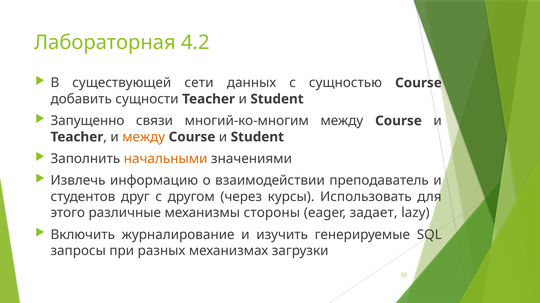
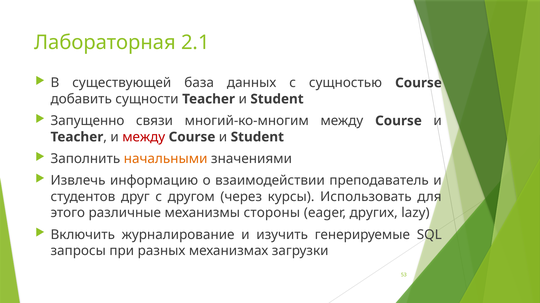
4.2: 4.2 -> 2.1
сети: сети -> база
между at (144, 137) colour: orange -> red
задает: задает -> других
